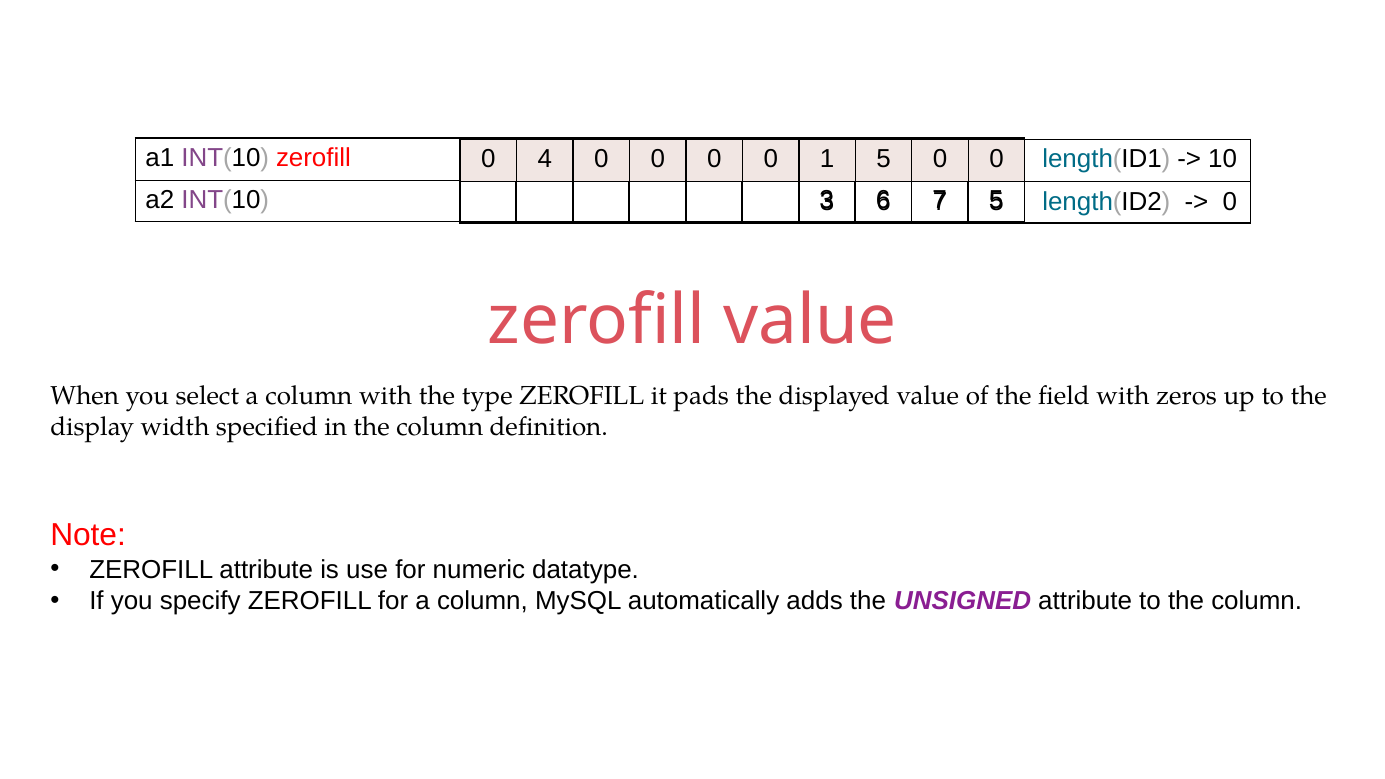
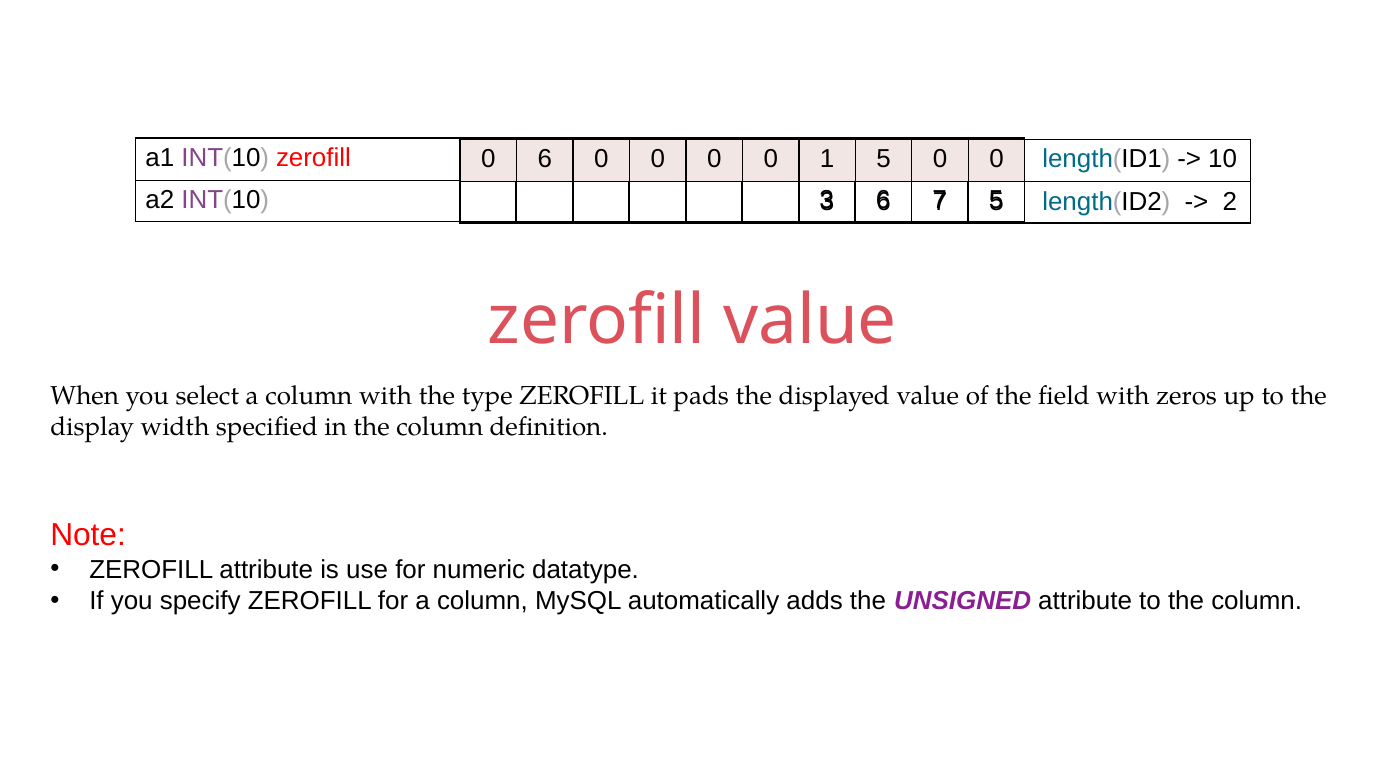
0 4: 4 -> 6
0 at (1230, 202): 0 -> 2
